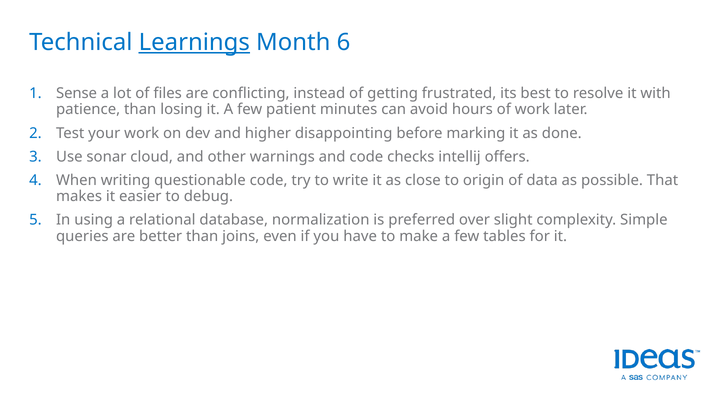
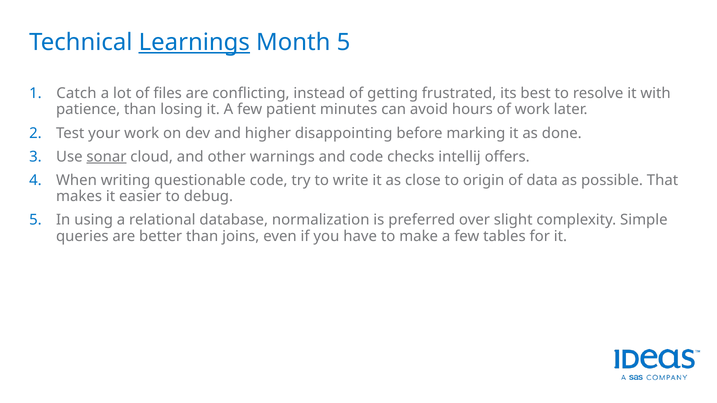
Month 6: 6 -> 5
Sense: Sense -> Catch
sonar underline: none -> present
